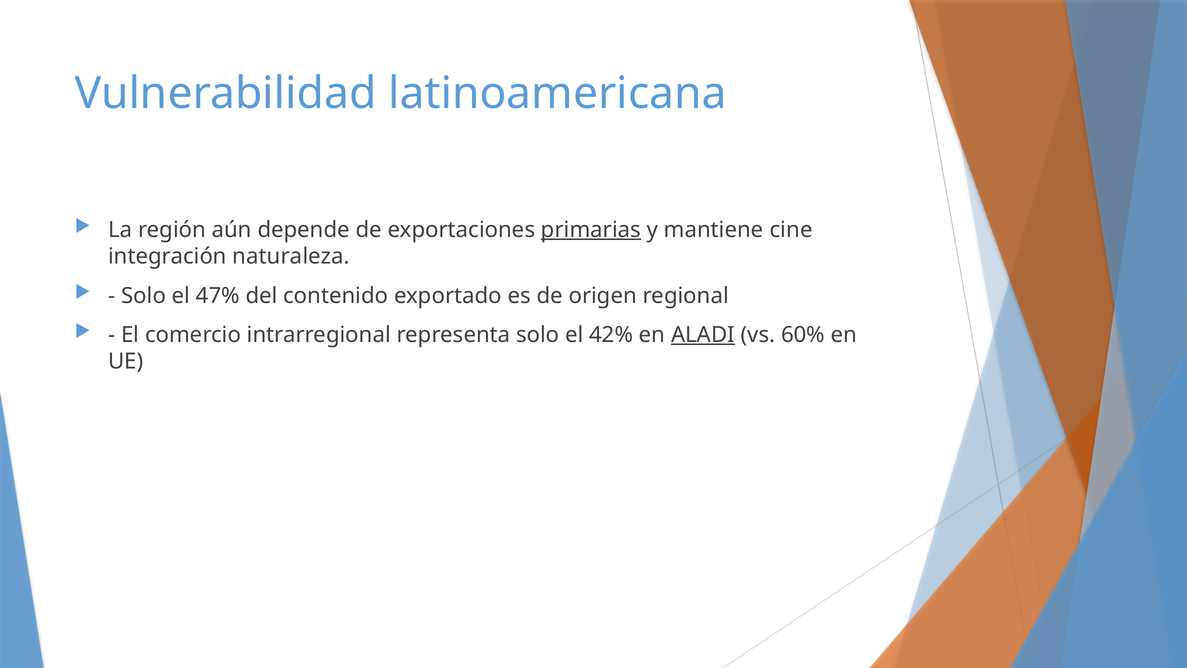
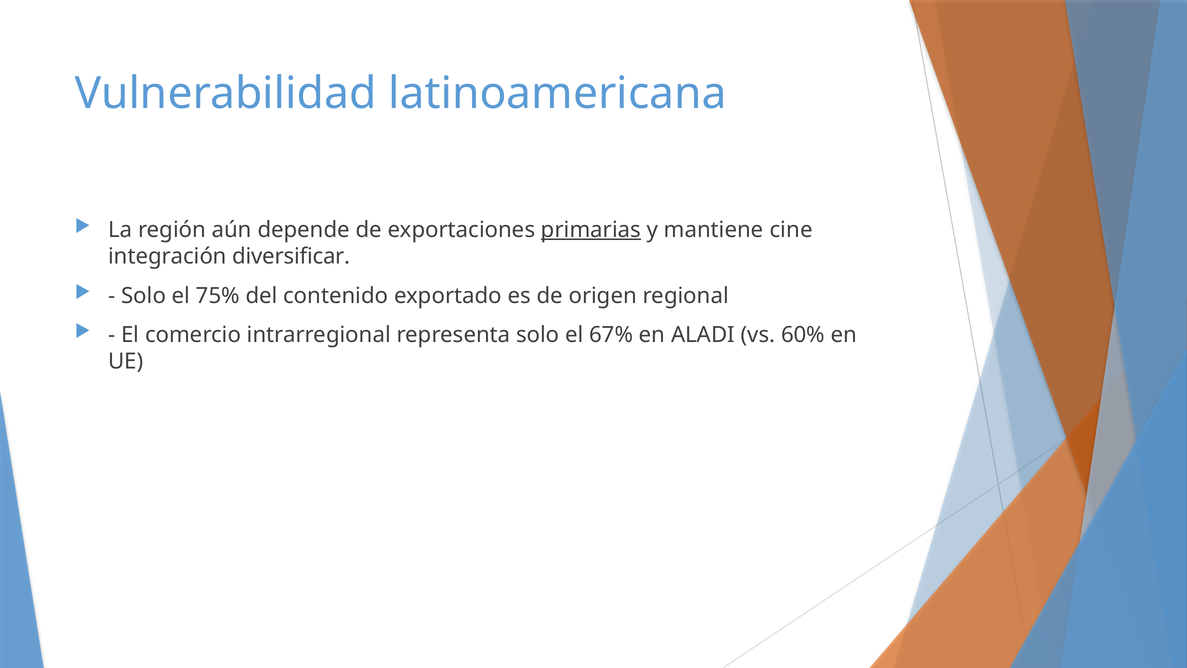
naturaleza: naturaleza -> diversificar
47%: 47% -> 75%
42%: 42% -> 67%
ALADI underline: present -> none
